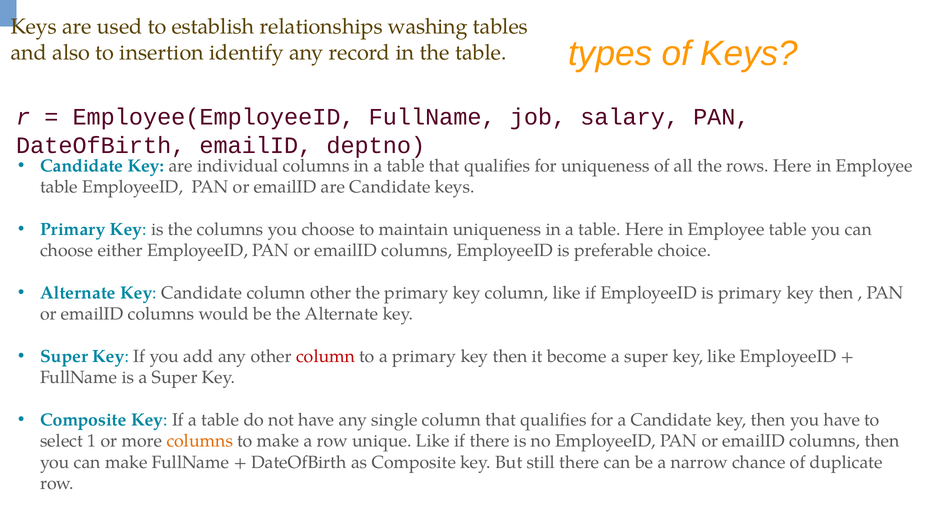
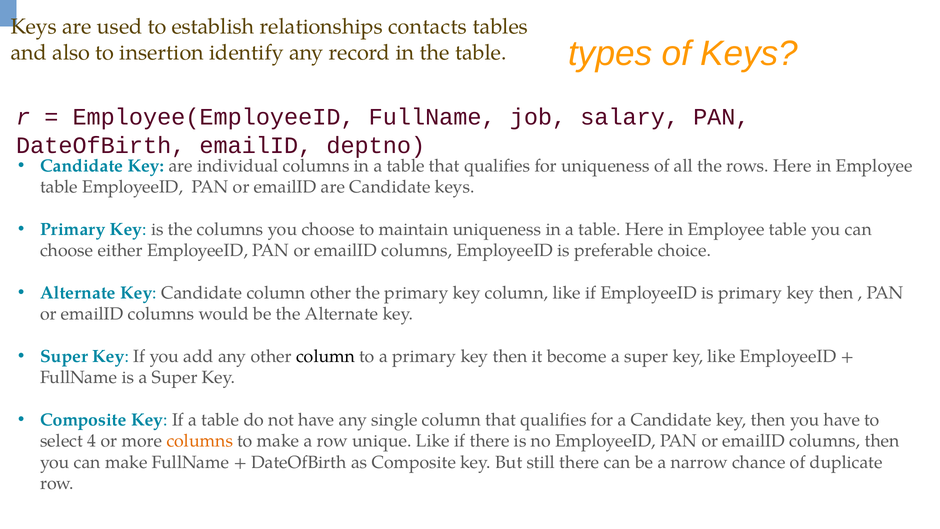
washing: washing -> contacts
column at (326, 356) colour: red -> black
1: 1 -> 4
